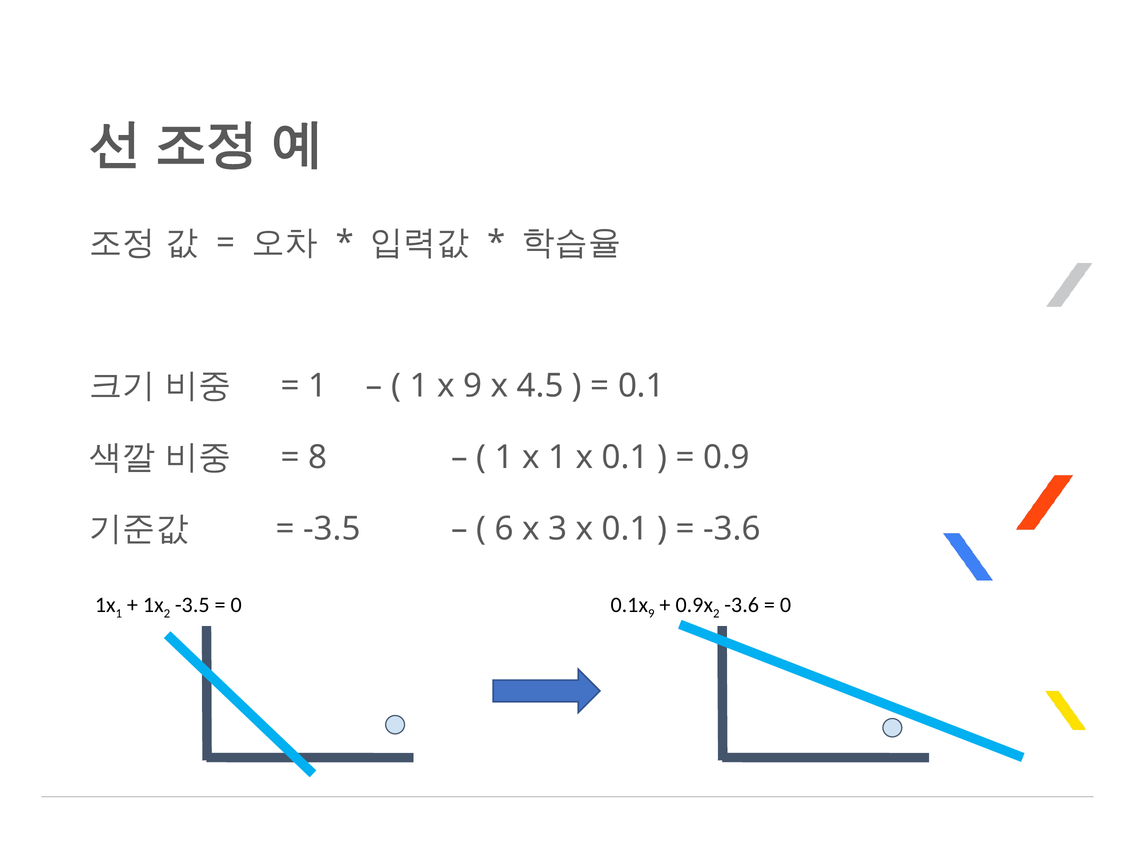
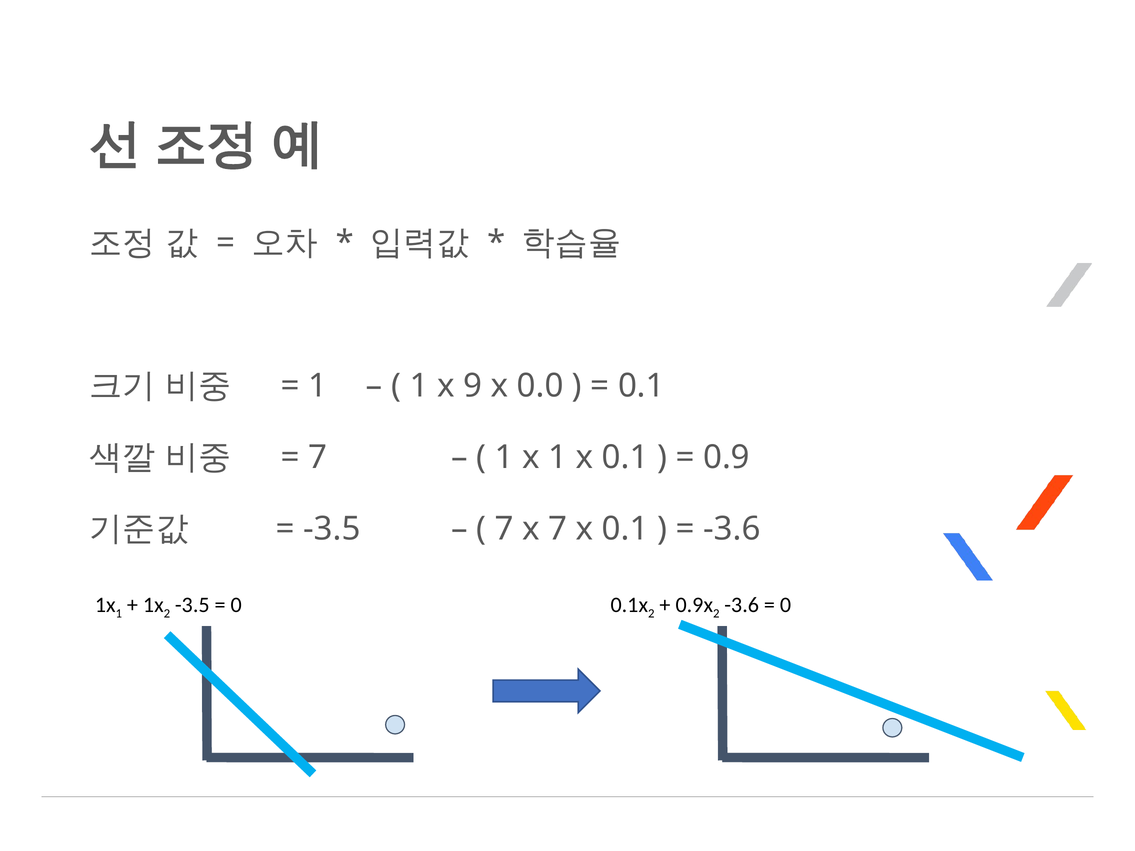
4.5: 4.5 -> 0.0
8 at (318, 457): 8 -> 7
6 at (504, 529): 6 -> 7
x 3: 3 -> 7
9 at (651, 614): 9 -> 2
